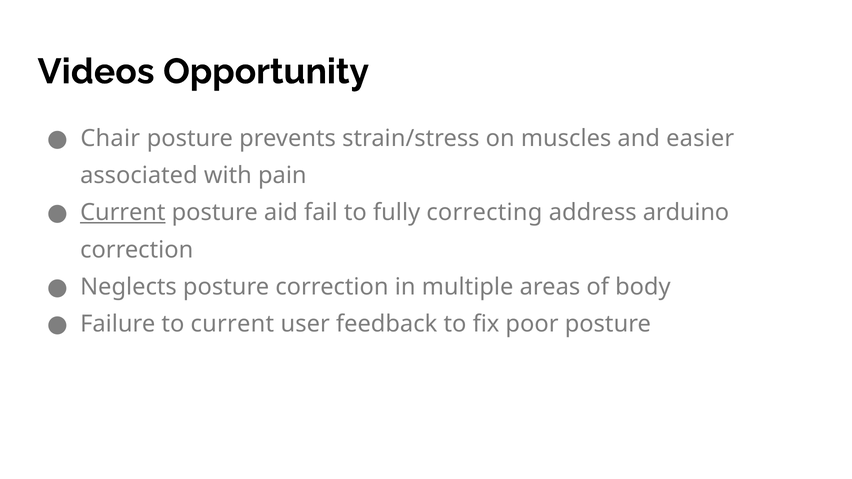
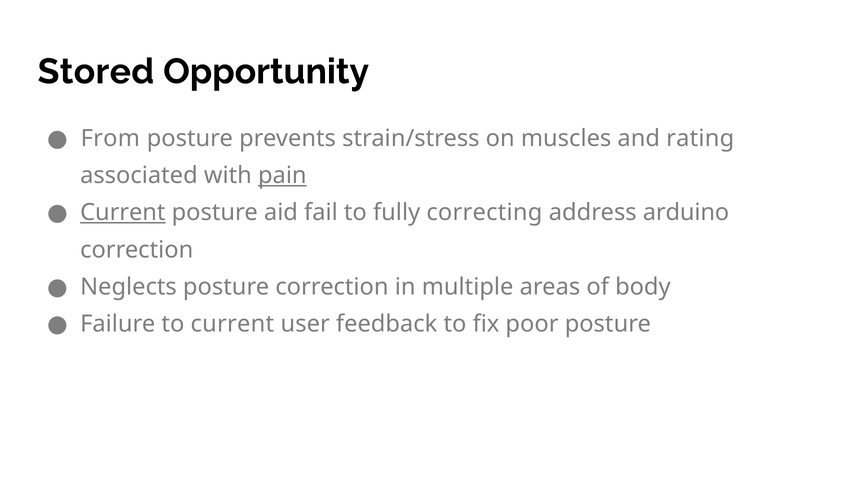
Videos: Videos -> Stored
Chair: Chair -> From
easier: easier -> rating
pain underline: none -> present
